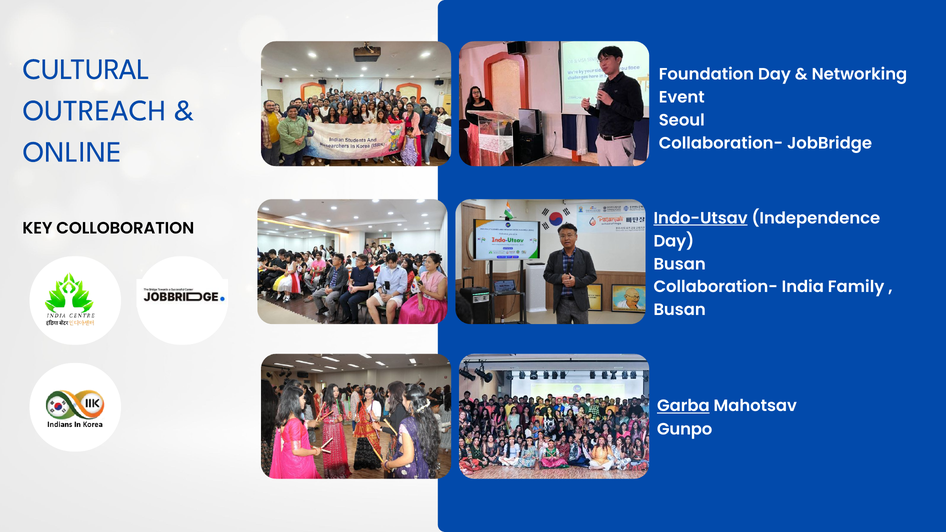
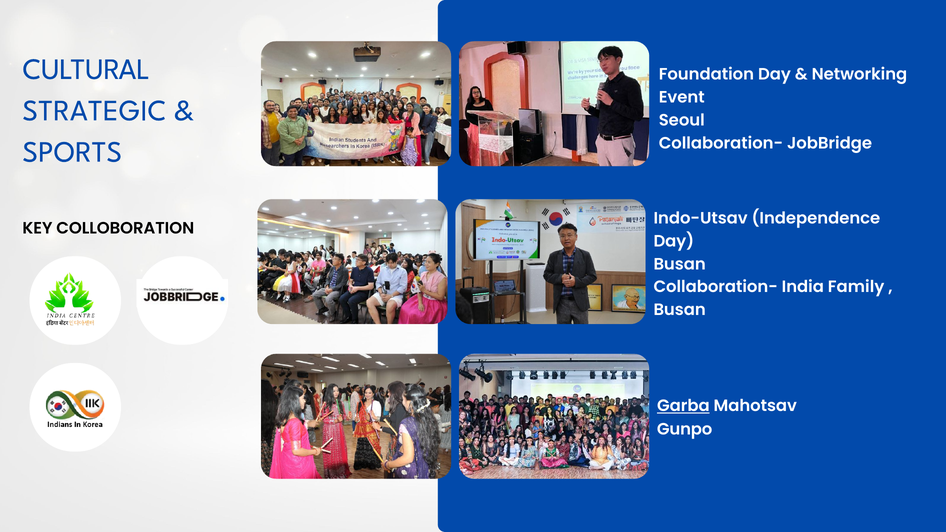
OUTREACH: OUTREACH -> STRATEGIC
ONLINE: ONLINE -> SPORTS
Indo-Utsav underline: present -> none
